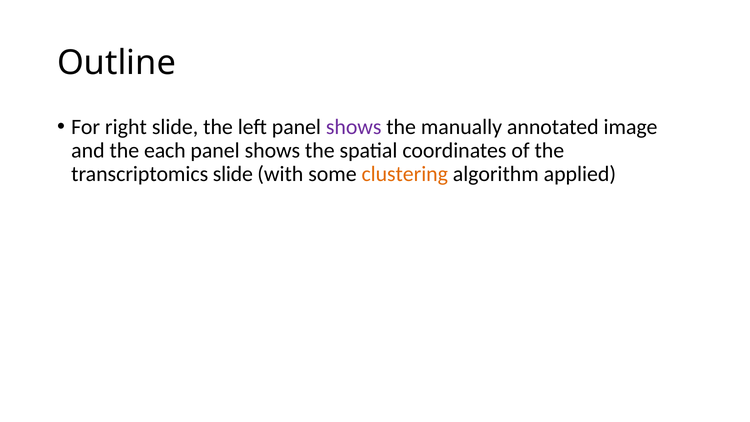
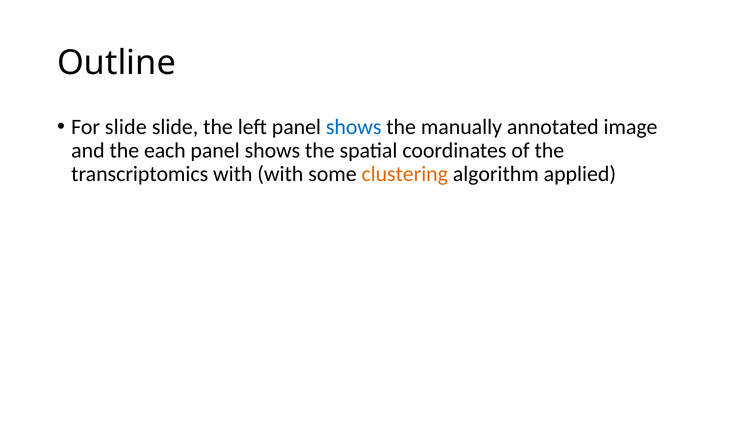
For right: right -> slide
shows at (354, 127) colour: purple -> blue
transcriptomics slide: slide -> with
